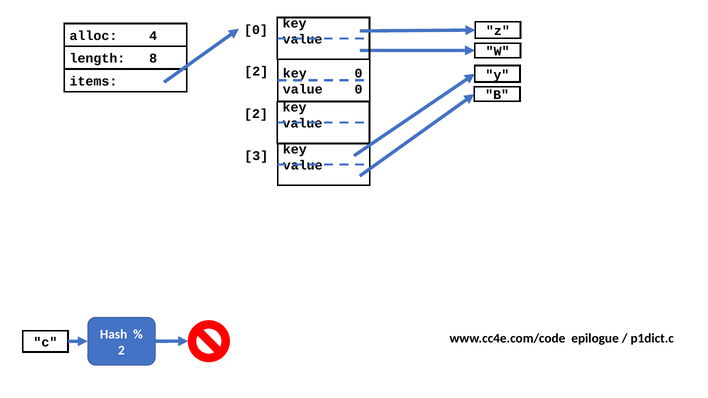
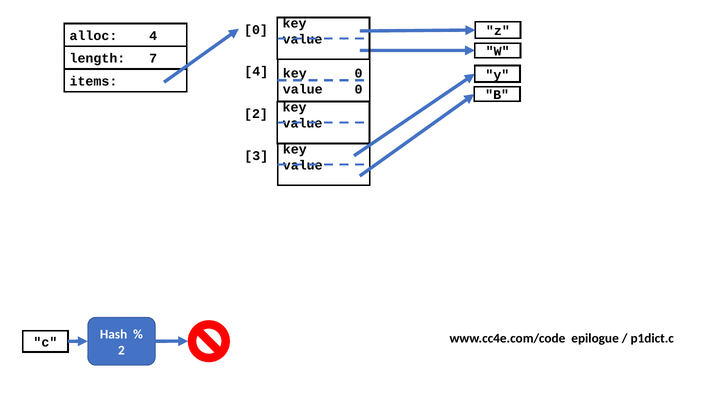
8: 8 -> 7
2 at (256, 72): 2 -> 4
